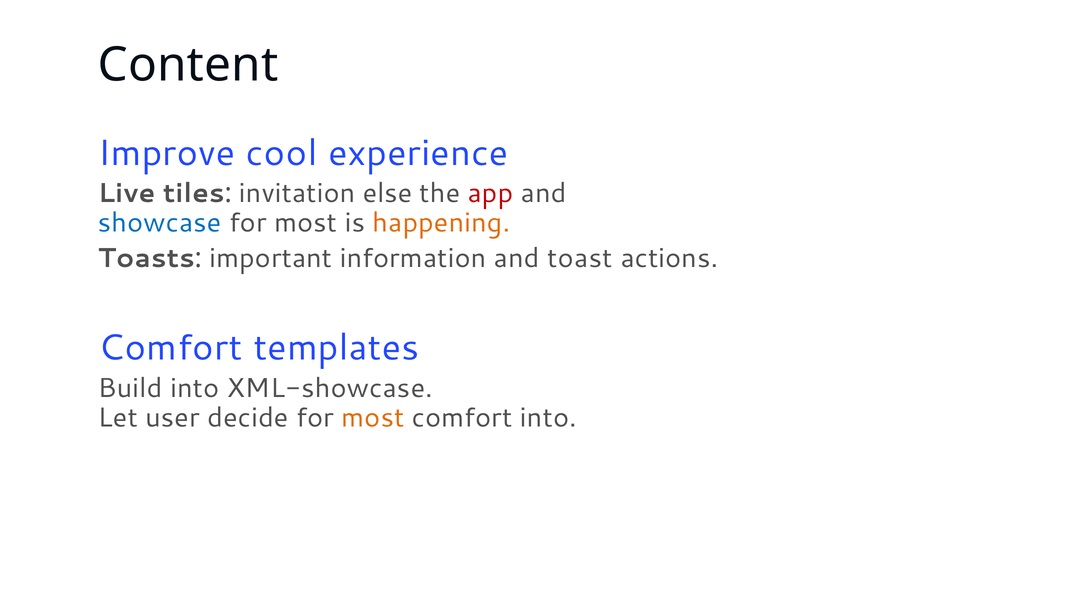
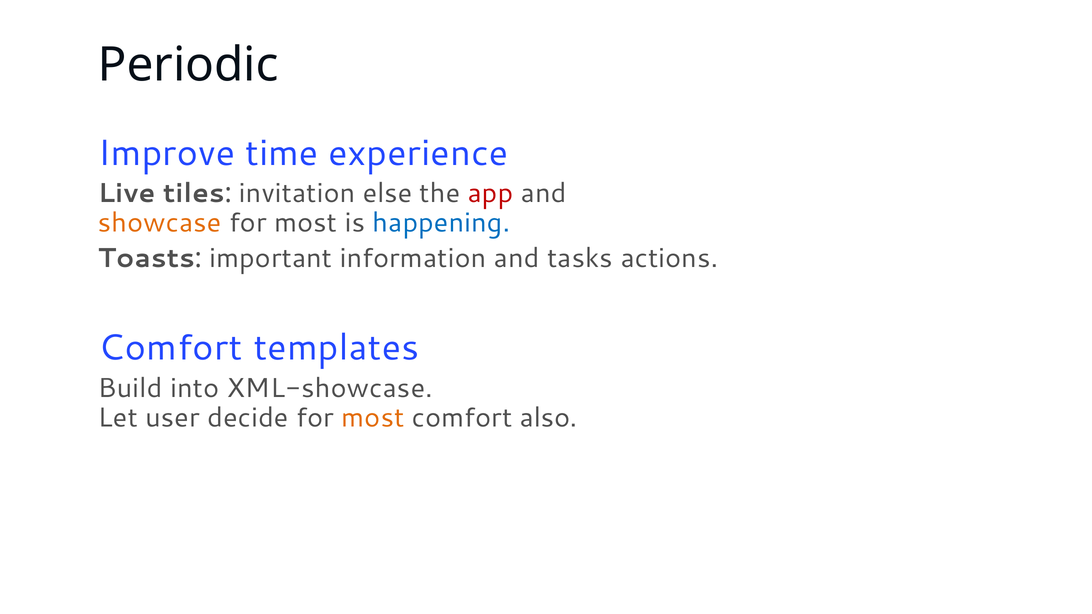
Content: Content -> Periodic
cool: cool -> time
showcase colour: blue -> orange
happening colour: orange -> blue
toast: toast -> tasks
comfort into: into -> also
